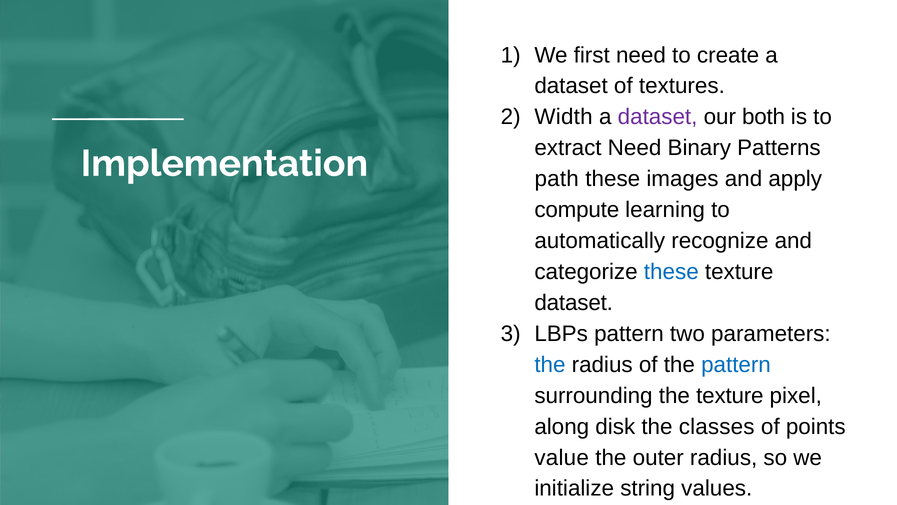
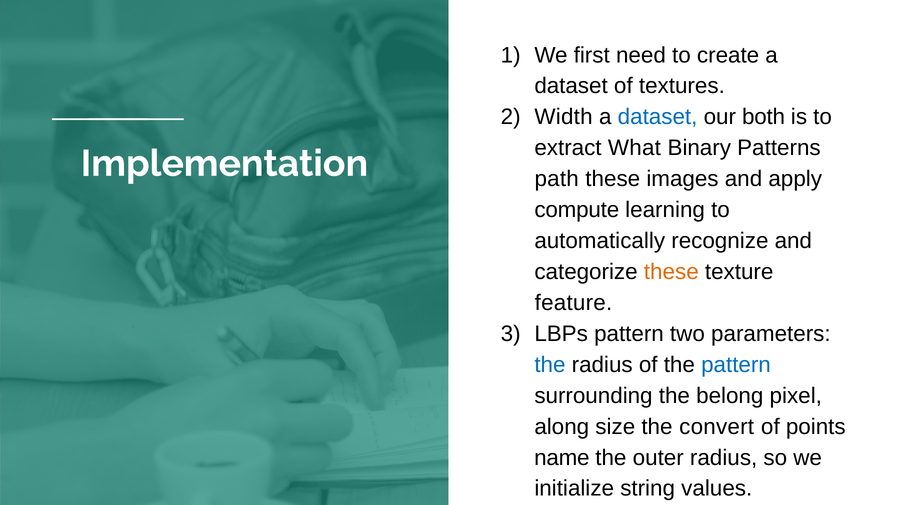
dataset at (658, 117) colour: purple -> blue
extract Need: Need -> What
these at (671, 272) colour: blue -> orange
dataset at (574, 303): dataset -> feature
the texture: texture -> belong
disk: disk -> size
classes: classes -> convert
value: value -> name
